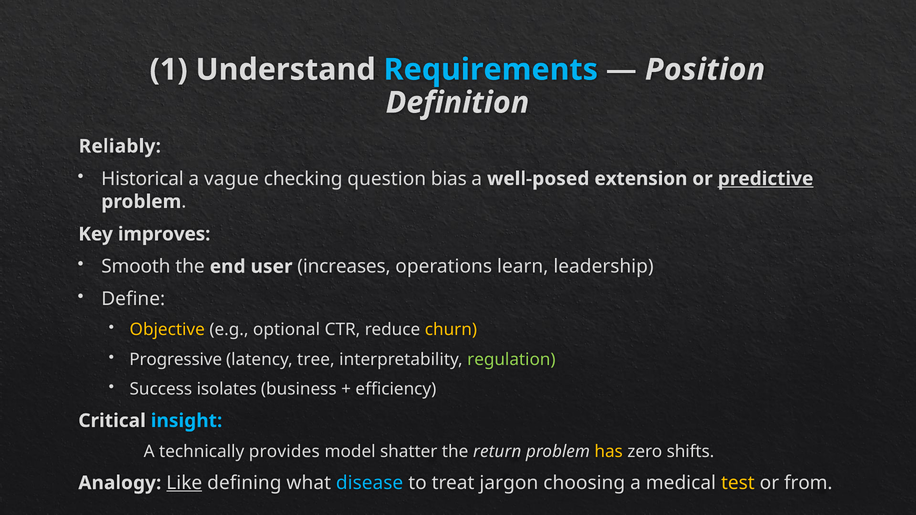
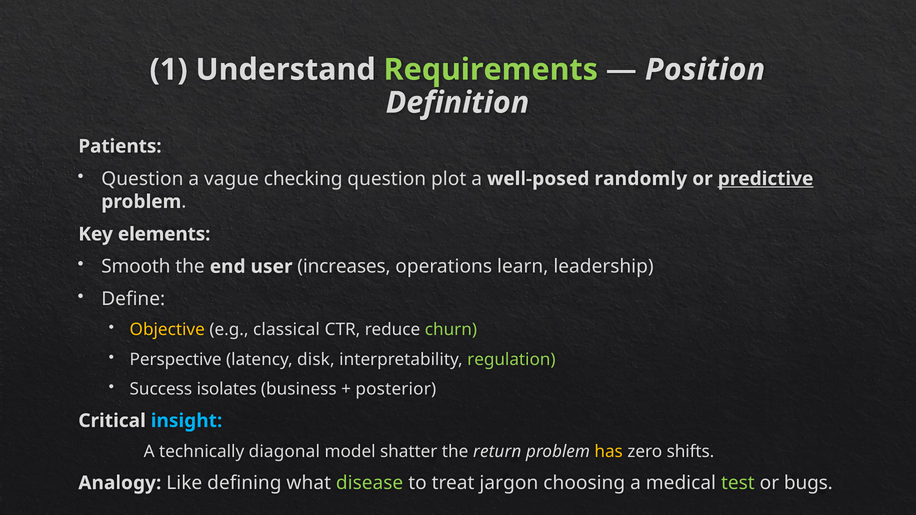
Requirements colour: light blue -> light green
Reliably: Reliably -> Patients
Historical at (142, 179): Historical -> Question
bias: bias -> plot
extension: extension -> randomly
improves: improves -> elements
optional: optional -> classical
churn colour: yellow -> light green
Progressive: Progressive -> Perspective
tree: tree -> disk
efficiency: efficiency -> posterior
provides: provides -> diagonal
Like underline: present -> none
disease colour: light blue -> light green
test colour: yellow -> light green
from: from -> bugs
